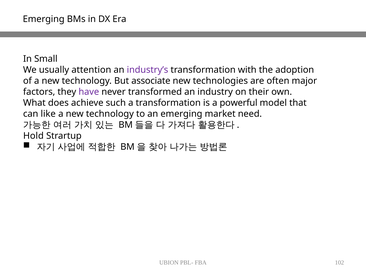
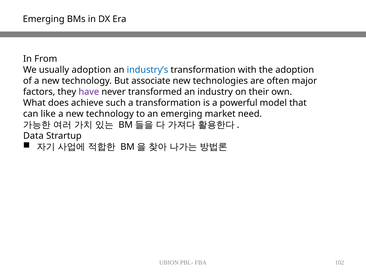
Small: Small -> From
usually attention: attention -> adoption
industry’s colour: purple -> blue
Hold: Hold -> Data
